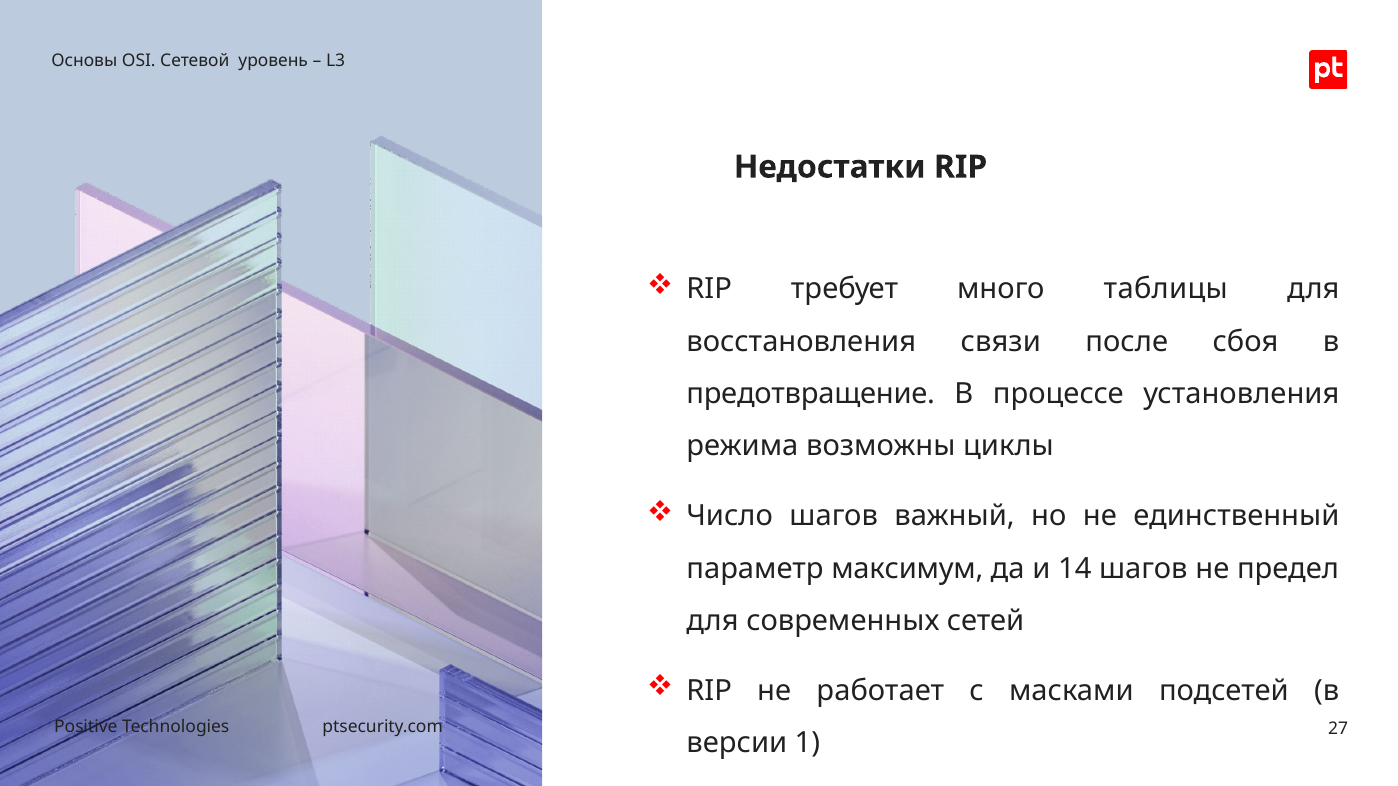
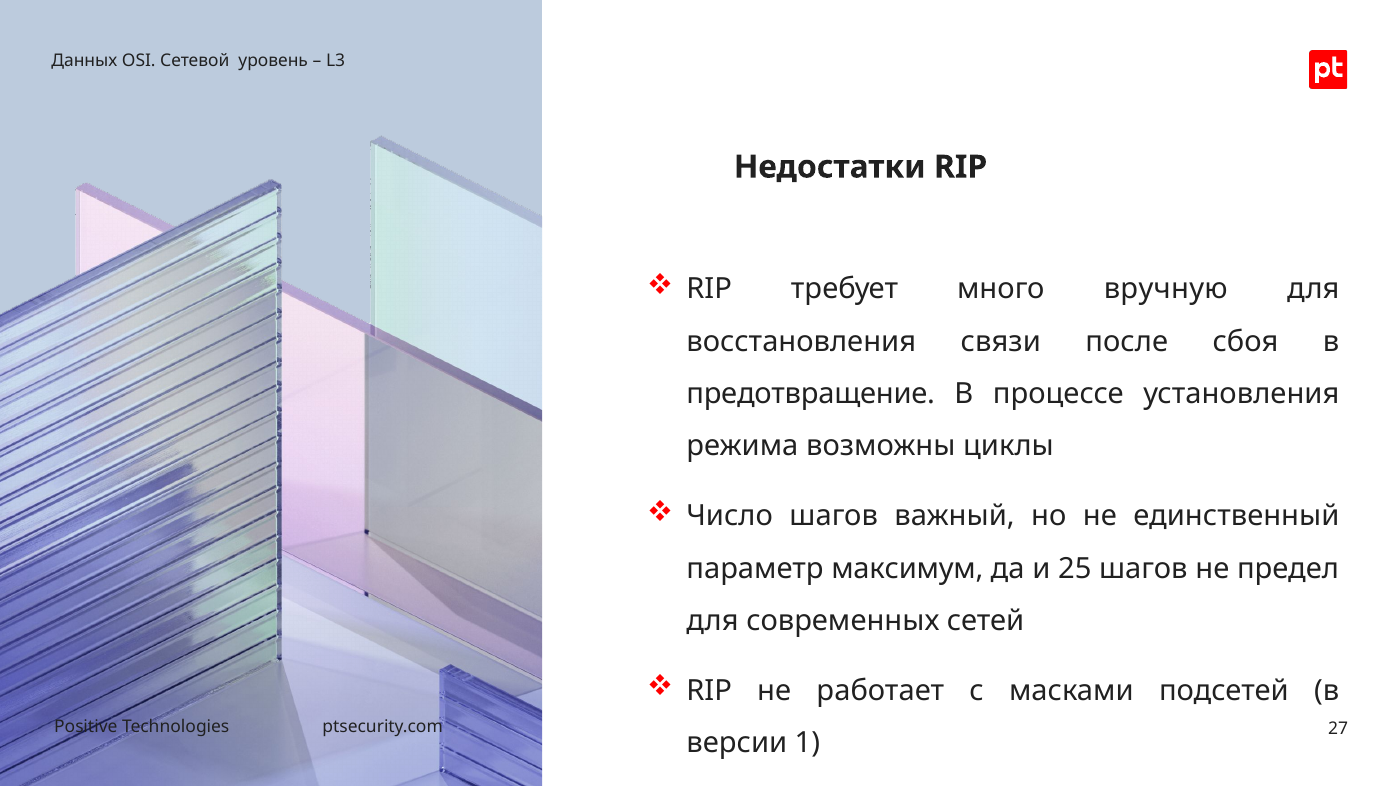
Основы: Основы -> Данных
таблицы: таблицы -> вручную
14: 14 -> 25
